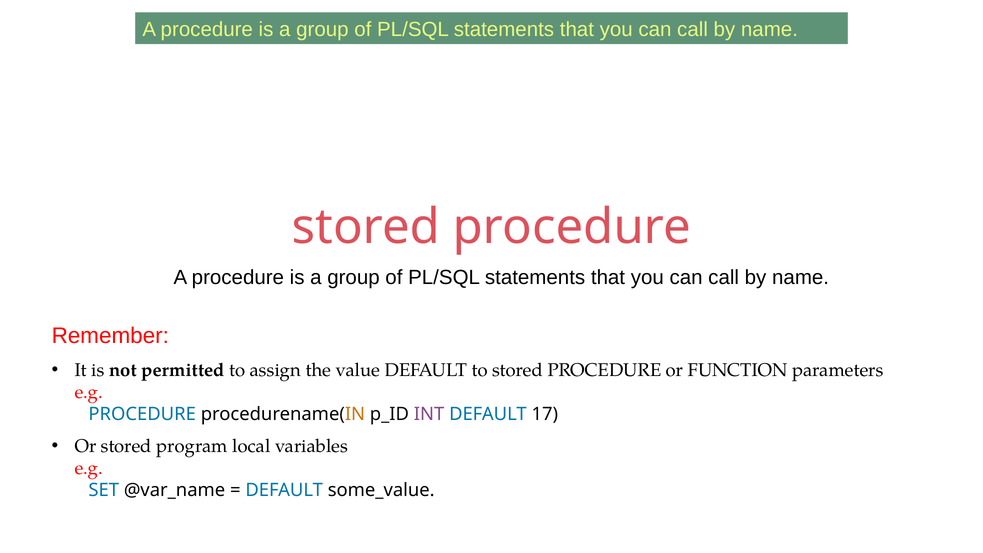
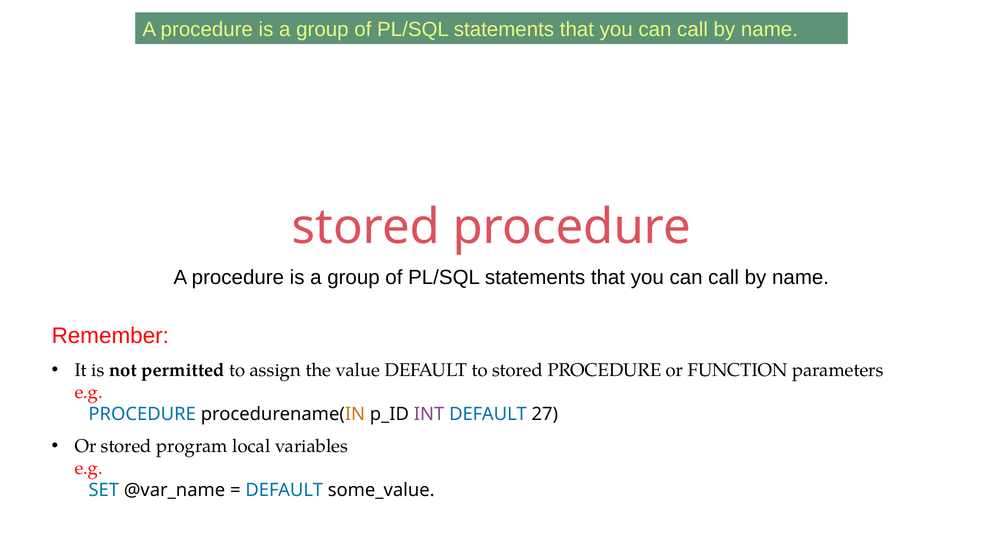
17: 17 -> 27
